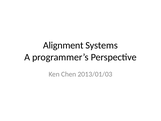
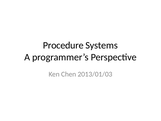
Alignment: Alignment -> Procedure
